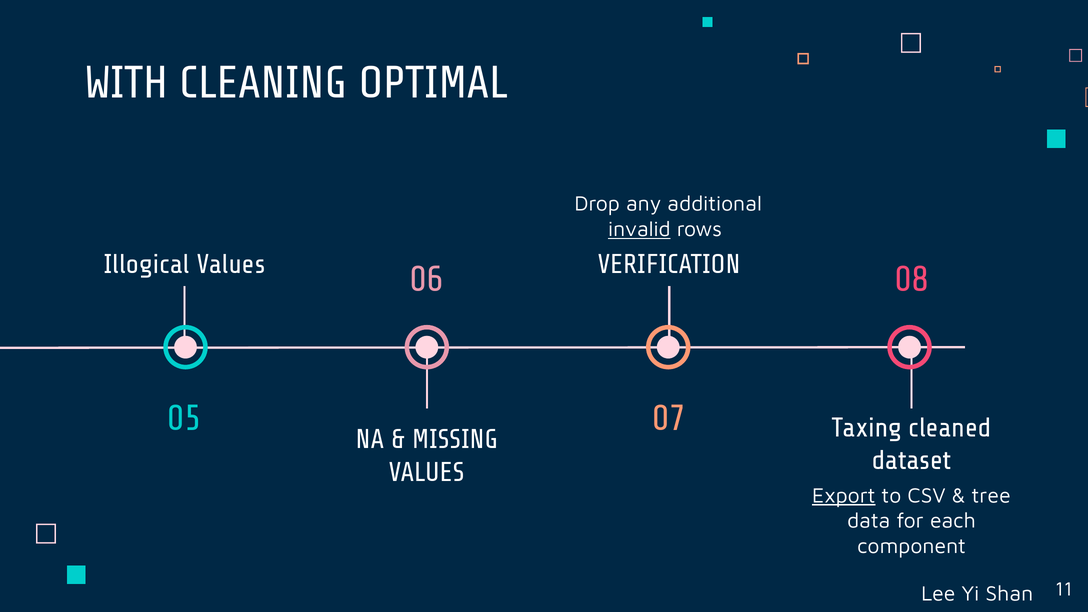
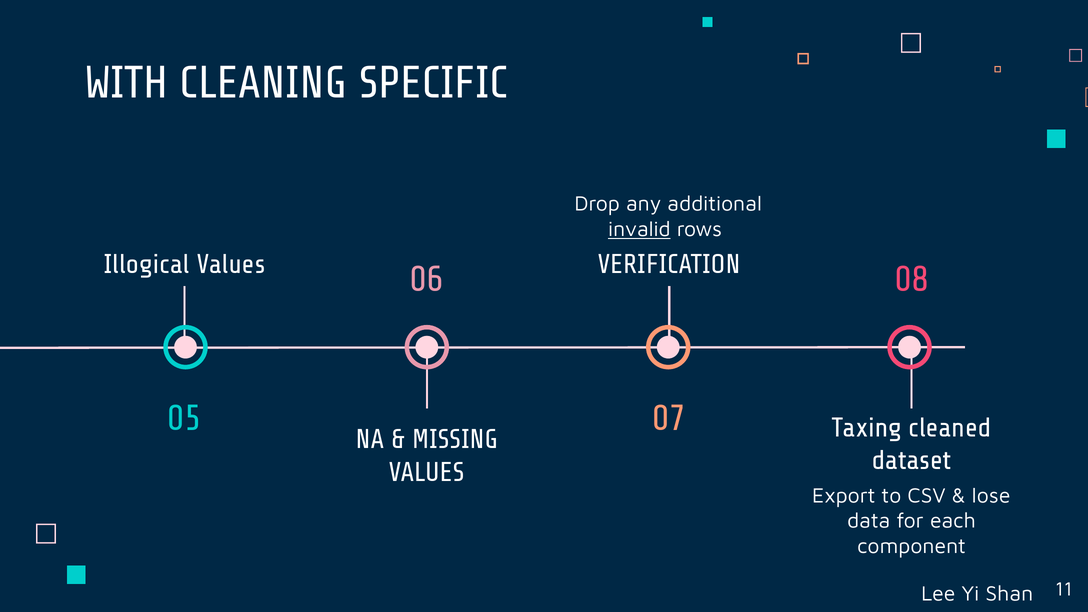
OPTIMAL: OPTIMAL -> SPECIFIC
Export underline: present -> none
tree: tree -> lose
